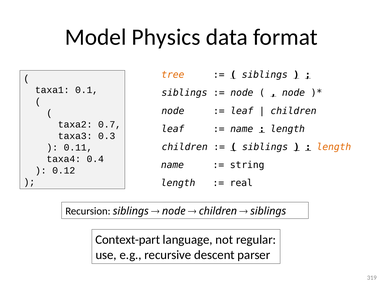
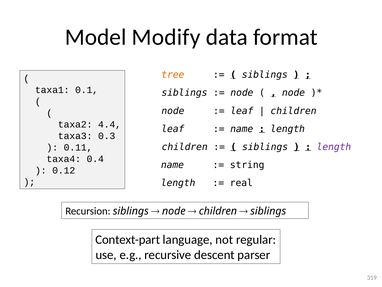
Physics: Physics -> Modify
0.7: 0.7 -> 4.4
length at (334, 147) colour: orange -> purple
